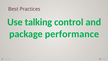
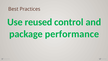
talking: talking -> reused
